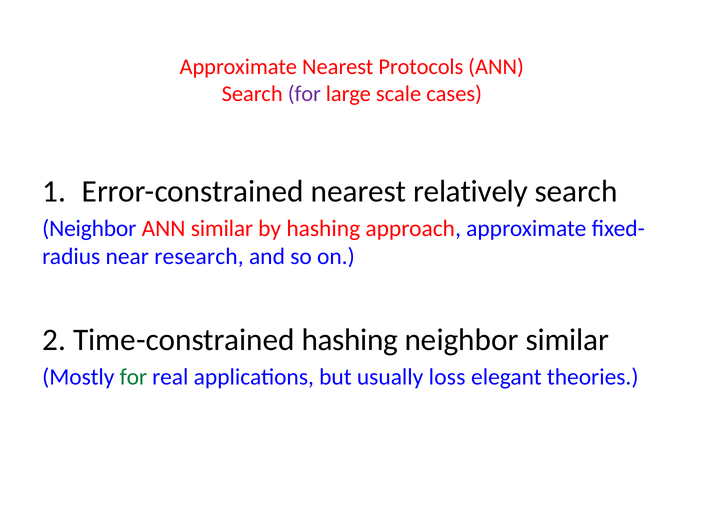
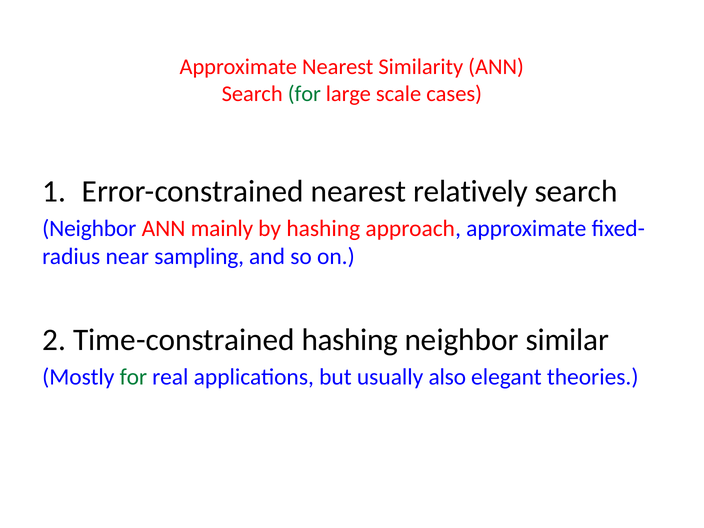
Protocols: Protocols -> Similarity
for at (304, 94) colour: purple -> green
ANN similar: similar -> mainly
research: research -> sampling
loss: loss -> also
